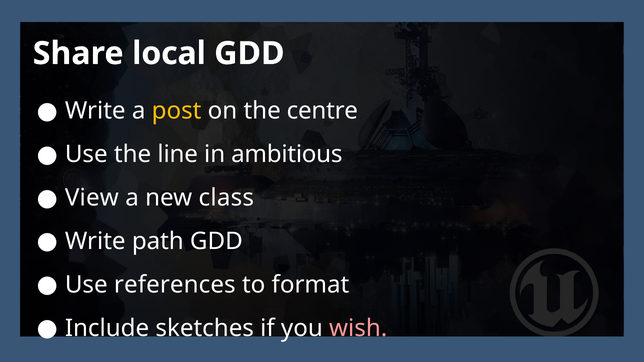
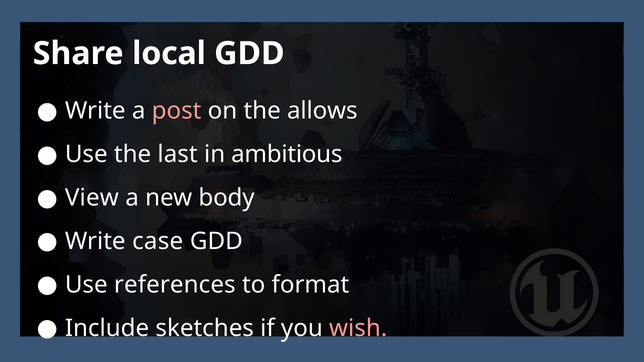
post colour: yellow -> pink
centre: centre -> allows
line: line -> last
class: class -> body
path: path -> case
